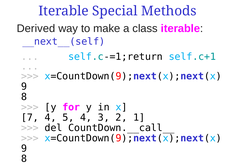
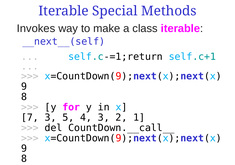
Derived: Derived -> Invokes
7 4: 4 -> 3
